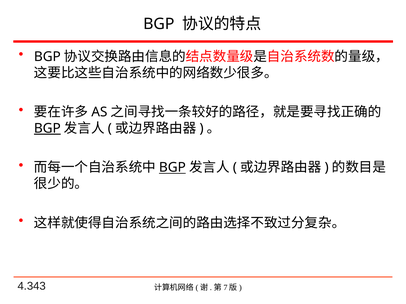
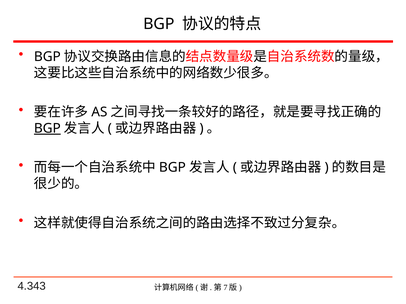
BGP at (172, 168) underline: present -> none
